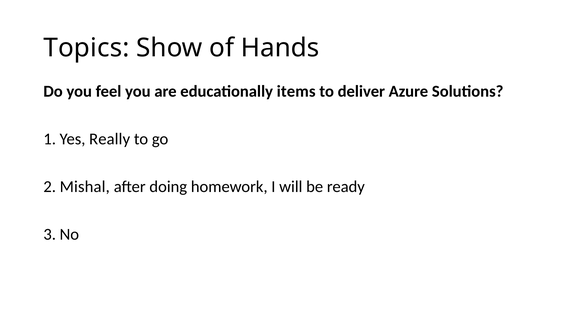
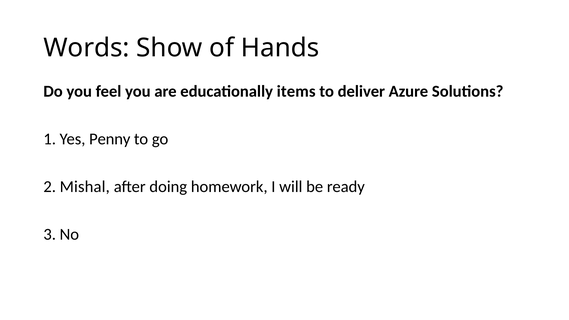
Topics: Topics -> Words
Really: Really -> Penny
